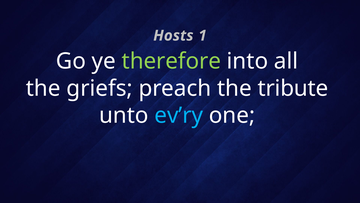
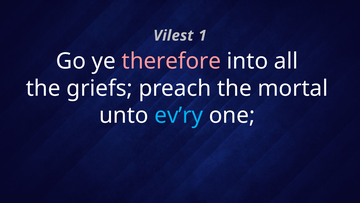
Hosts: Hosts -> Vilest
therefore colour: light green -> pink
tribute: tribute -> mortal
